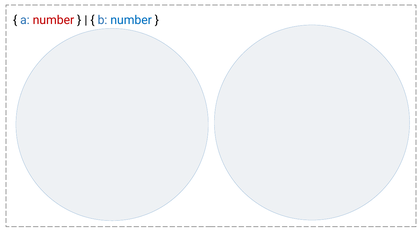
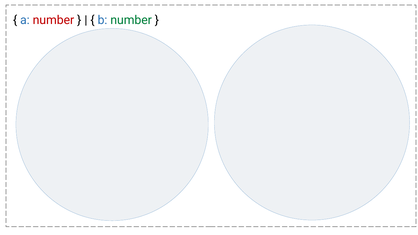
number at (131, 20) colour: blue -> green
